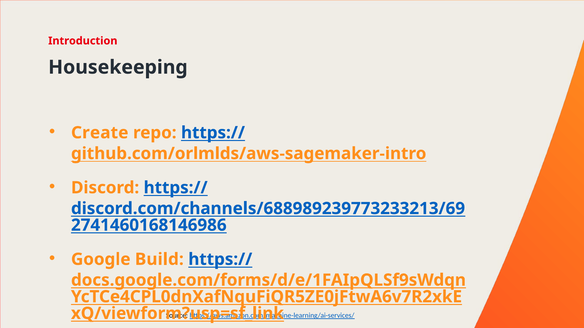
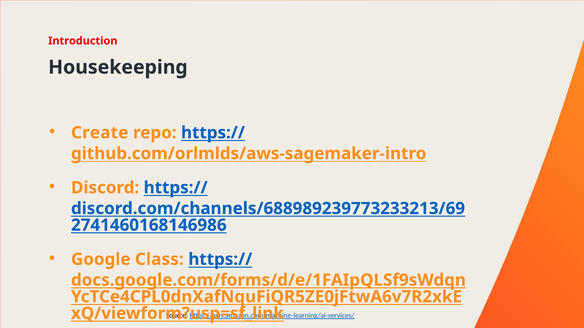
Build: Build -> Class
